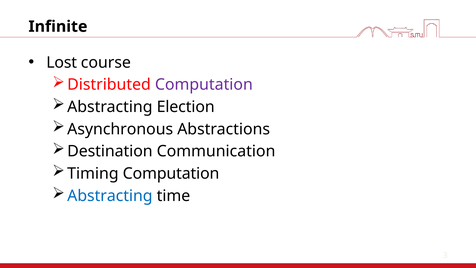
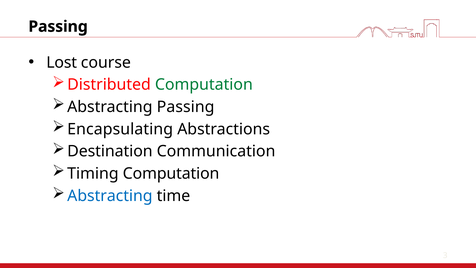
Infinite at (58, 27): Infinite -> Passing
Computation at (204, 85) colour: purple -> green
Abstracting Election: Election -> Passing
Asynchronous: Asynchronous -> Encapsulating
